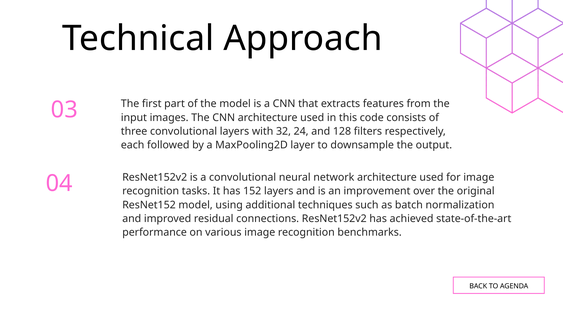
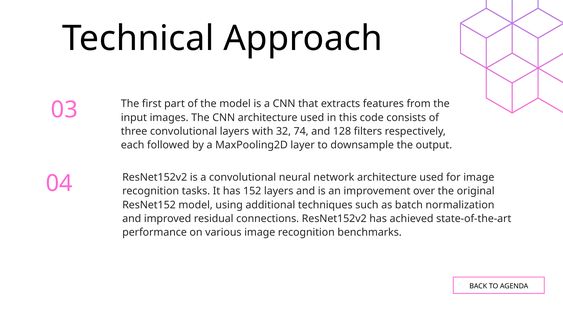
24: 24 -> 74
